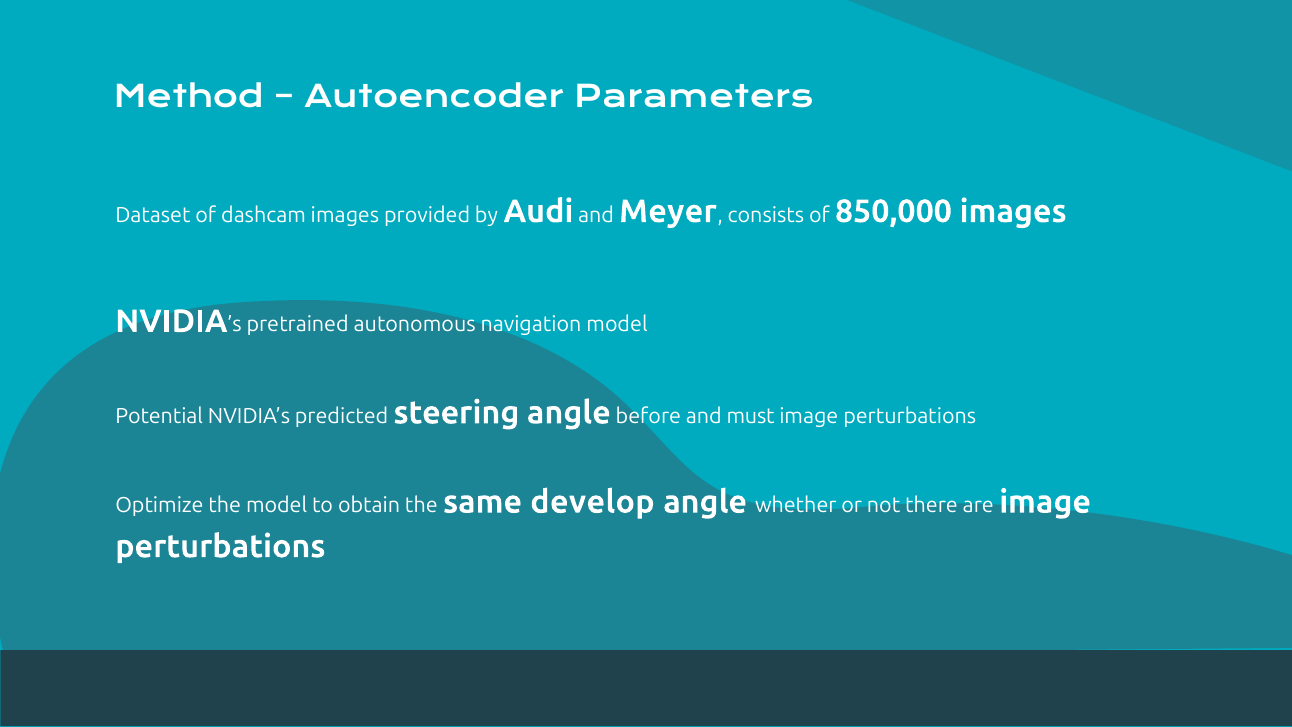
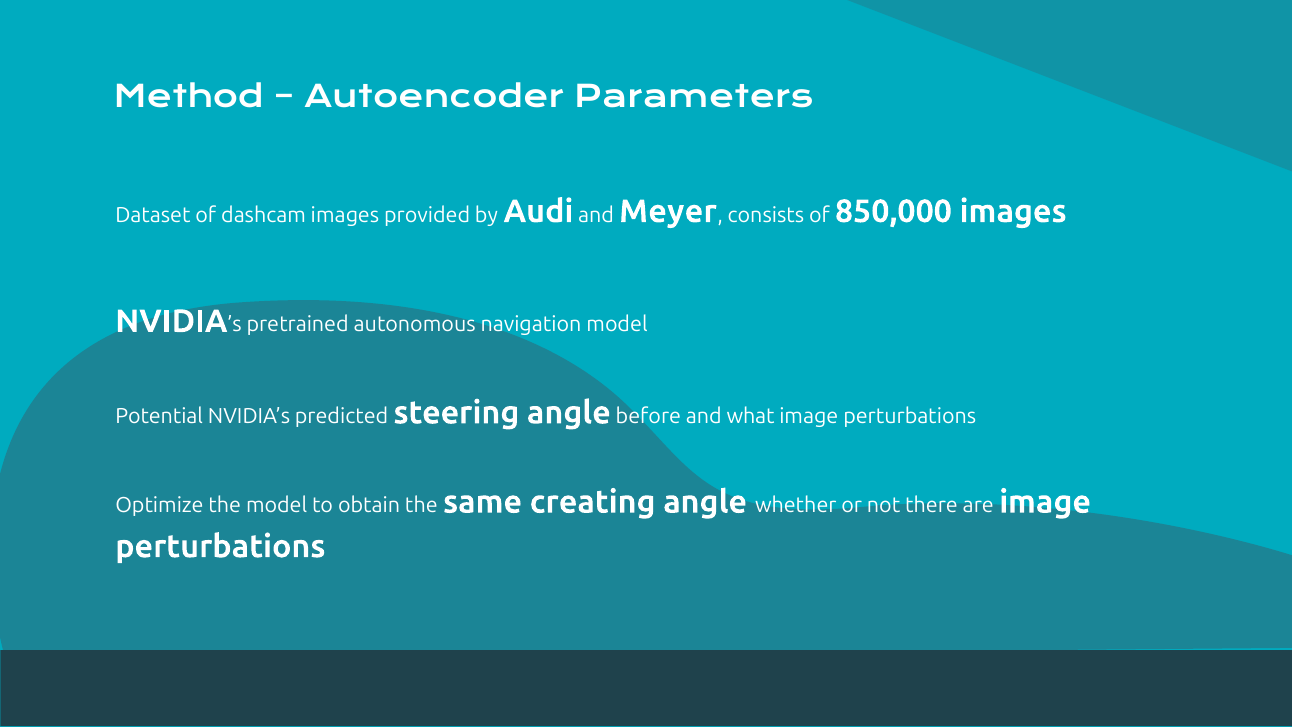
must: must -> what
develop: develop -> creating
